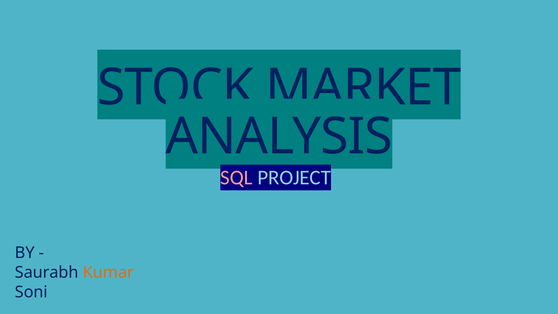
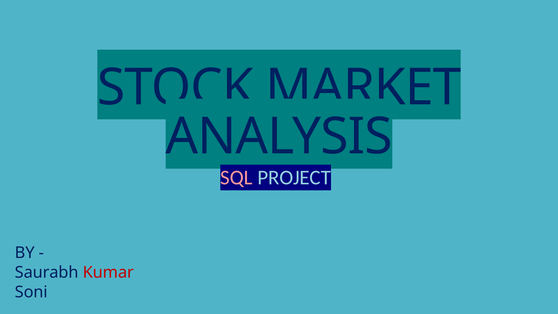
Kumar colour: orange -> red
